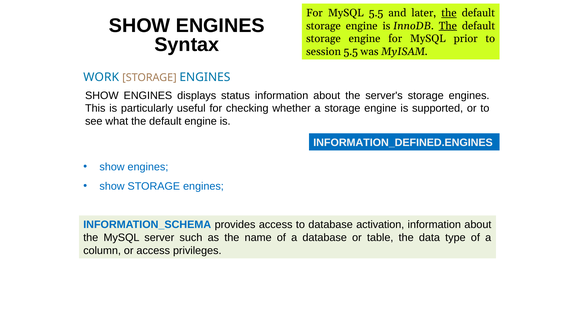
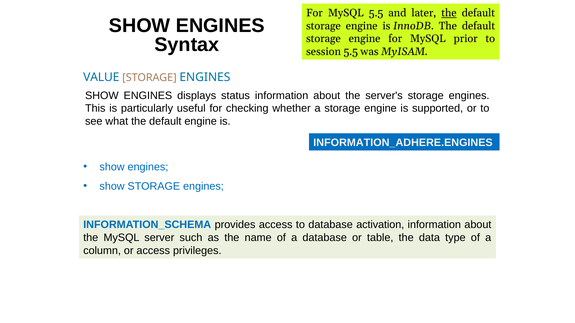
The at (448, 26) underline: present -> none
WORK: WORK -> VALUE
INFORMATION_DEFINED.ENGINES: INFORMATION_DEFINED.ENGINES -> INFORMATION_ADHERE.ENGINES
